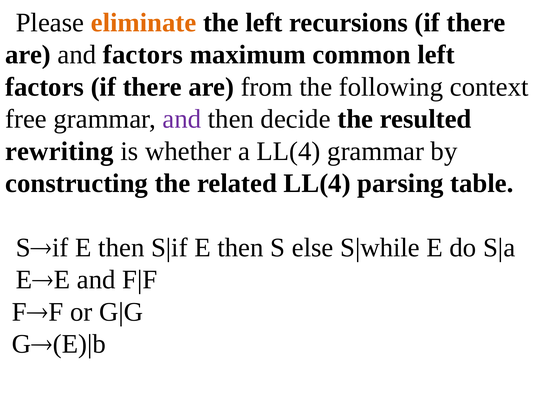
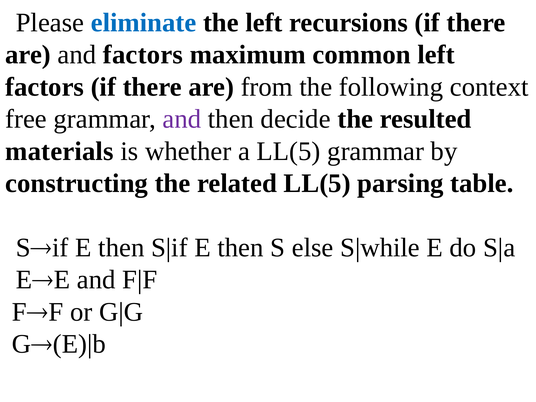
eliminate colour: orange -> blue
rewriting: rewriting -> materials
a LL(4: LL(4 -> LL(5
related LL(4: LL(4 -> LL(5
